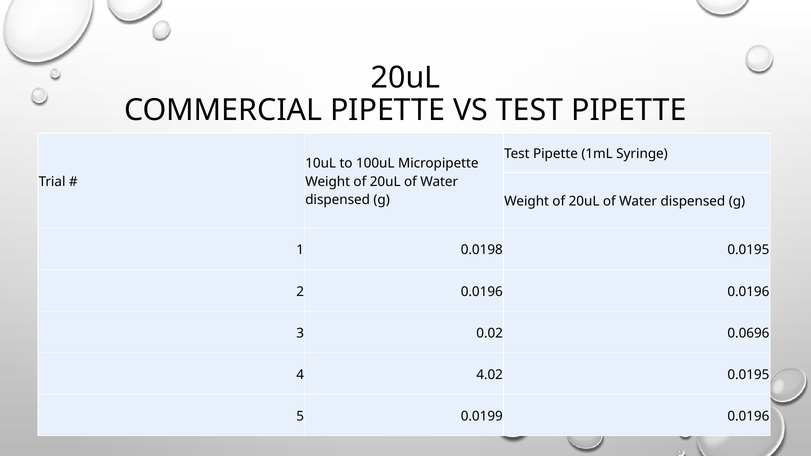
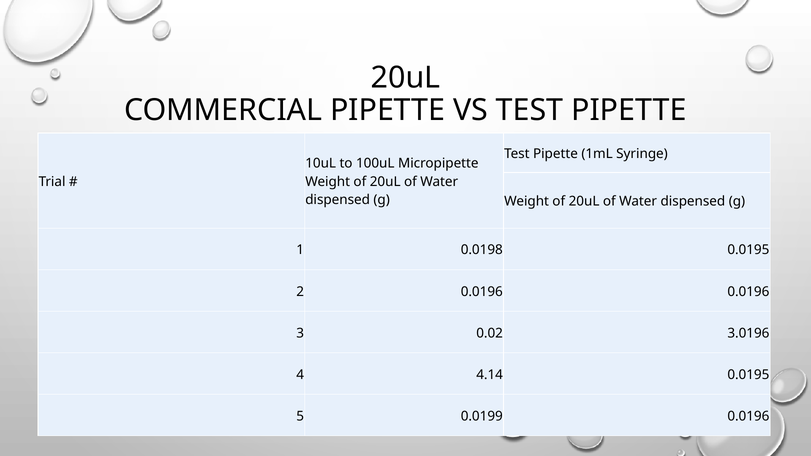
0.0696: 0.0696 -> 3.0196
4.02: 4.02 -> 4.14
